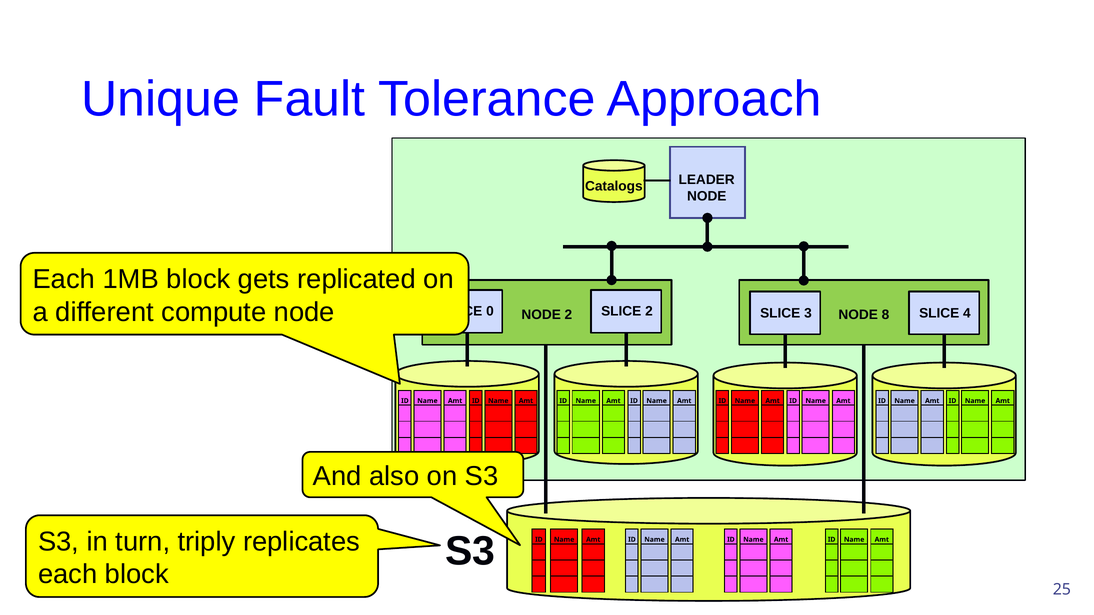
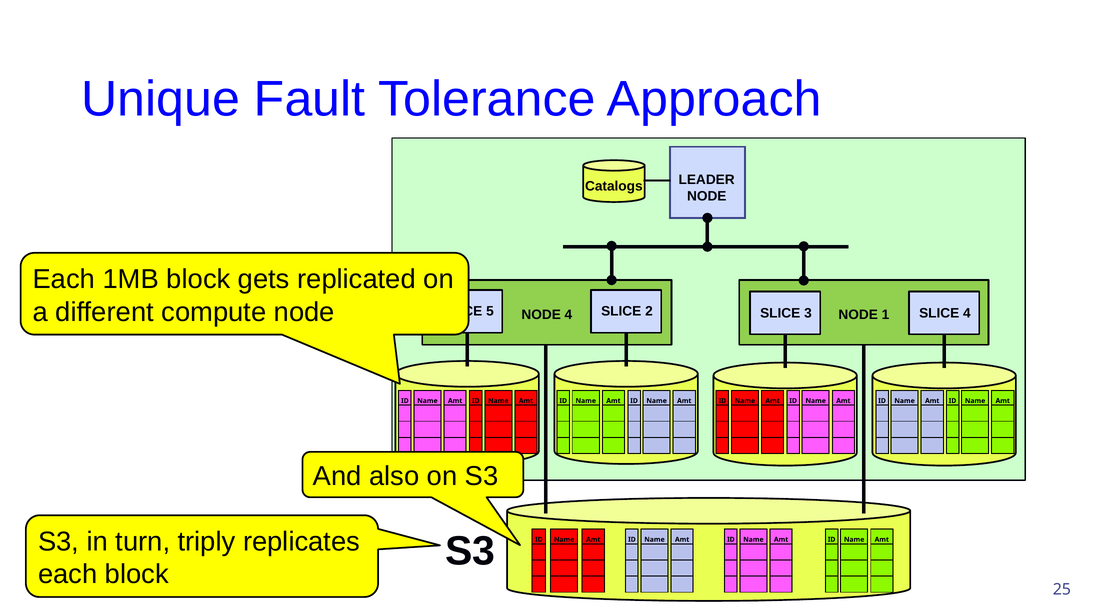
0: 0 -> 5
8: 8 -> 1
NODE 2: 2 -> 4
